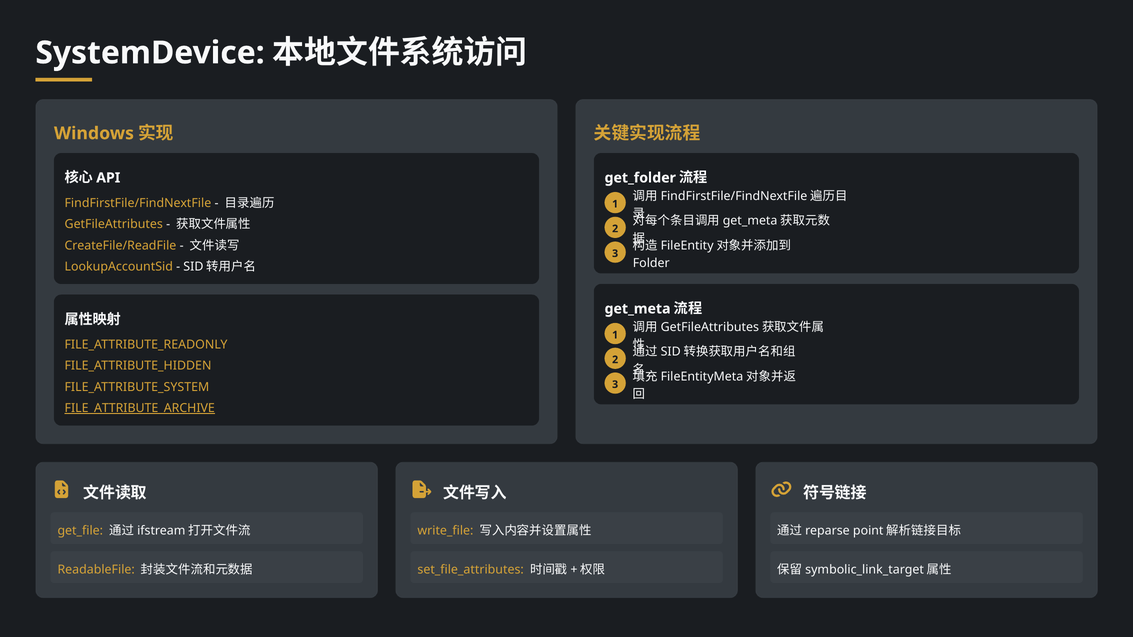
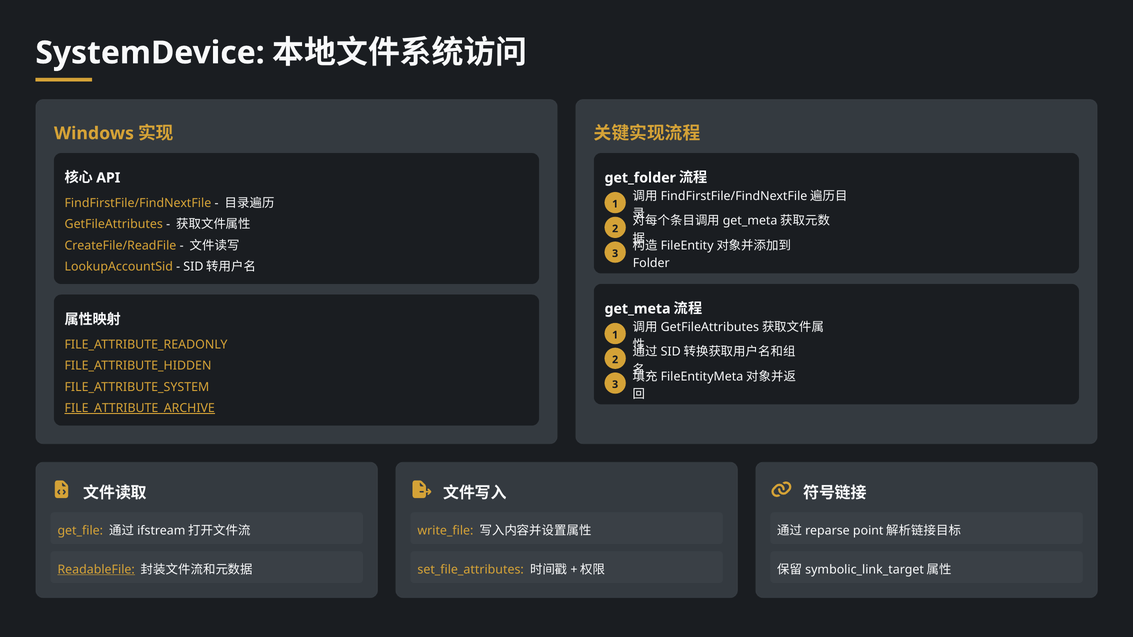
ReadableFile underline: none -> present
